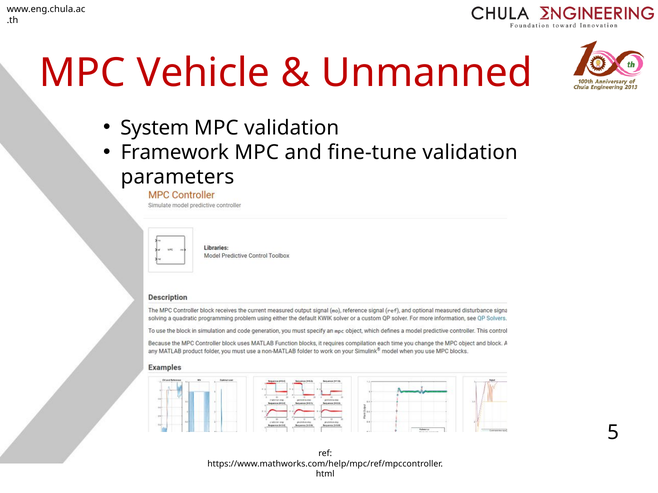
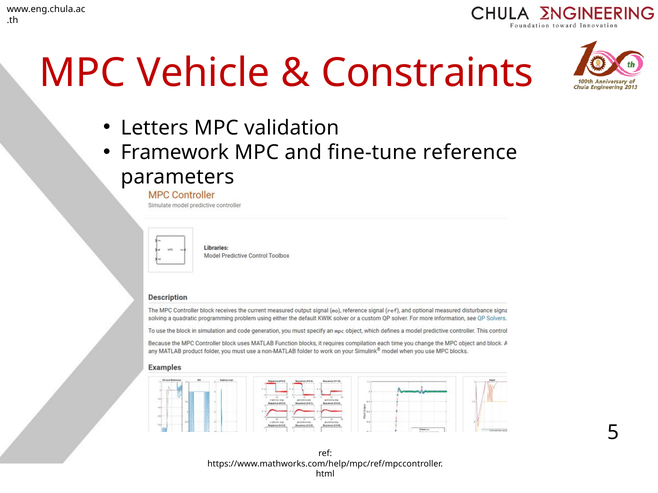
Unmanned: Unmanned -> Constraints
System: System -> Letters
fine-tune validation: validation -> reference
